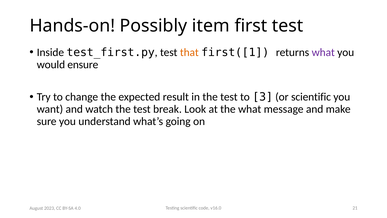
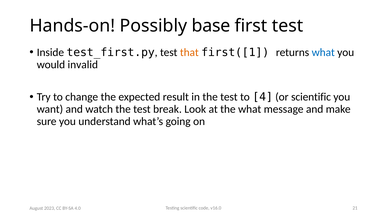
item: item -> base
what at (323, 52) colour: purple -> blue
ensure: ensure -> invalid
3: 3 -> 4
